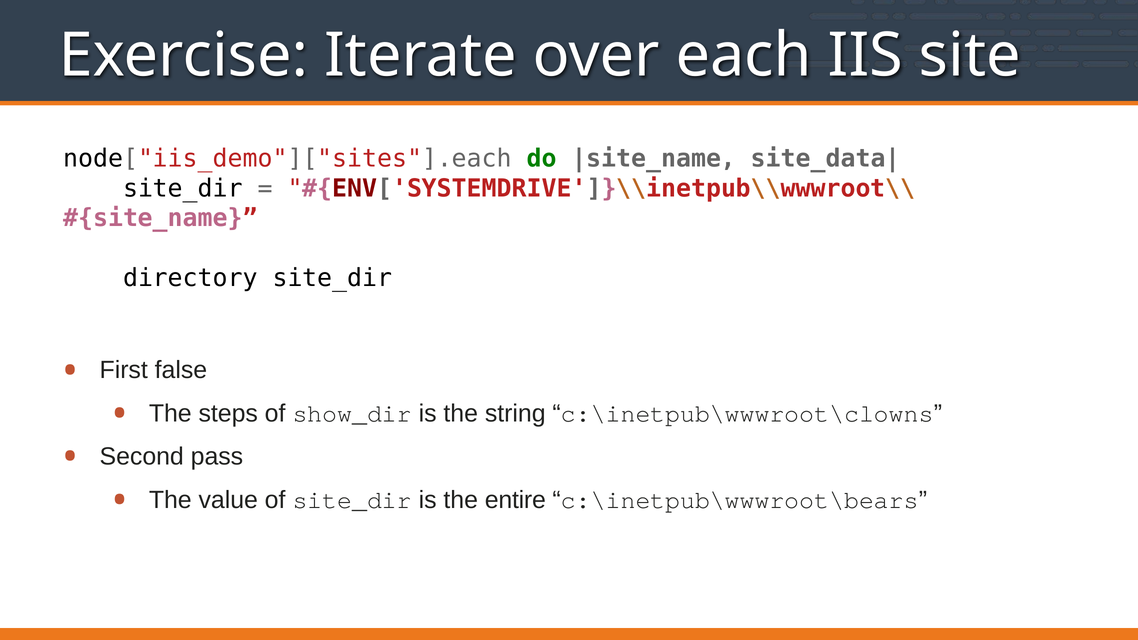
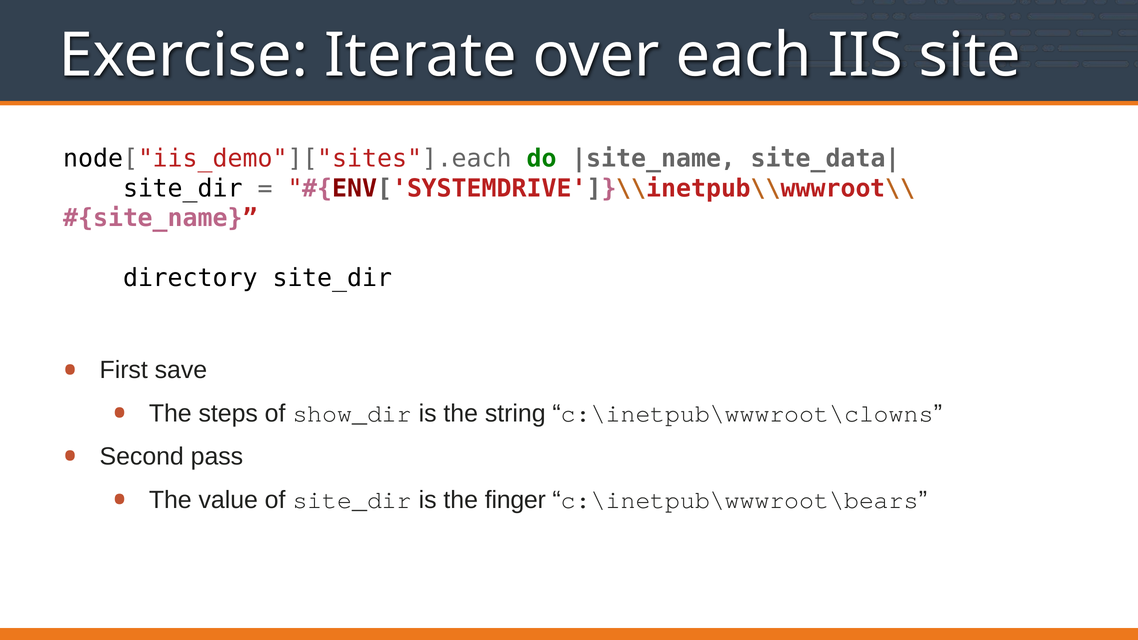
false: false -> save
entire: entire -> finger
